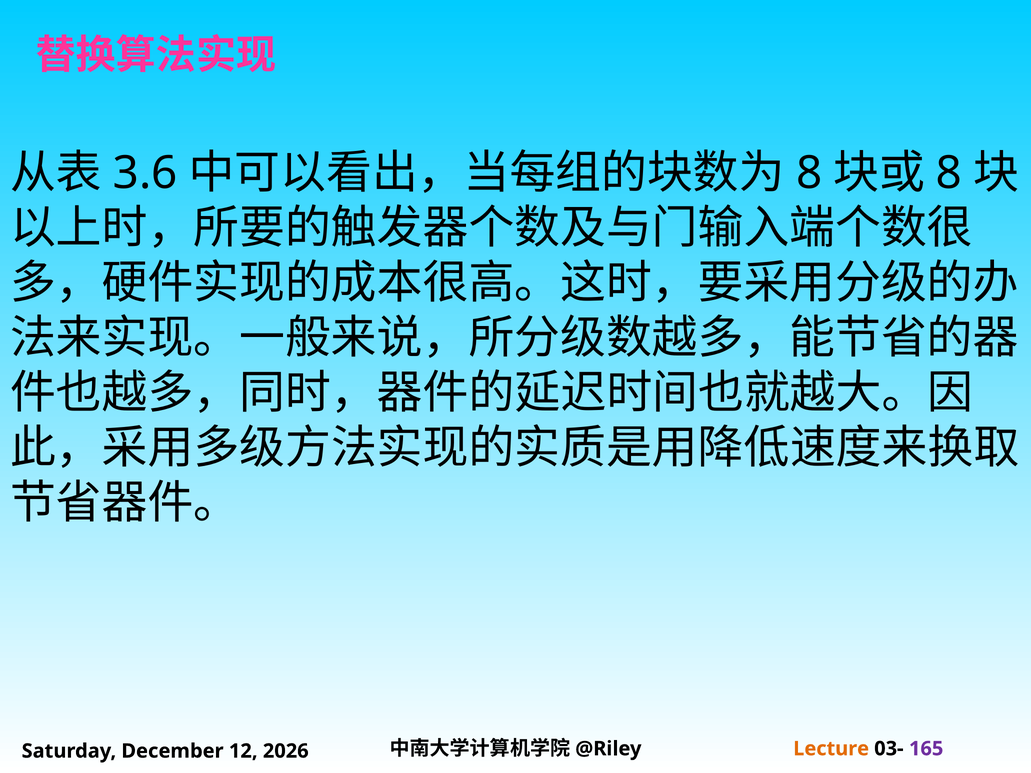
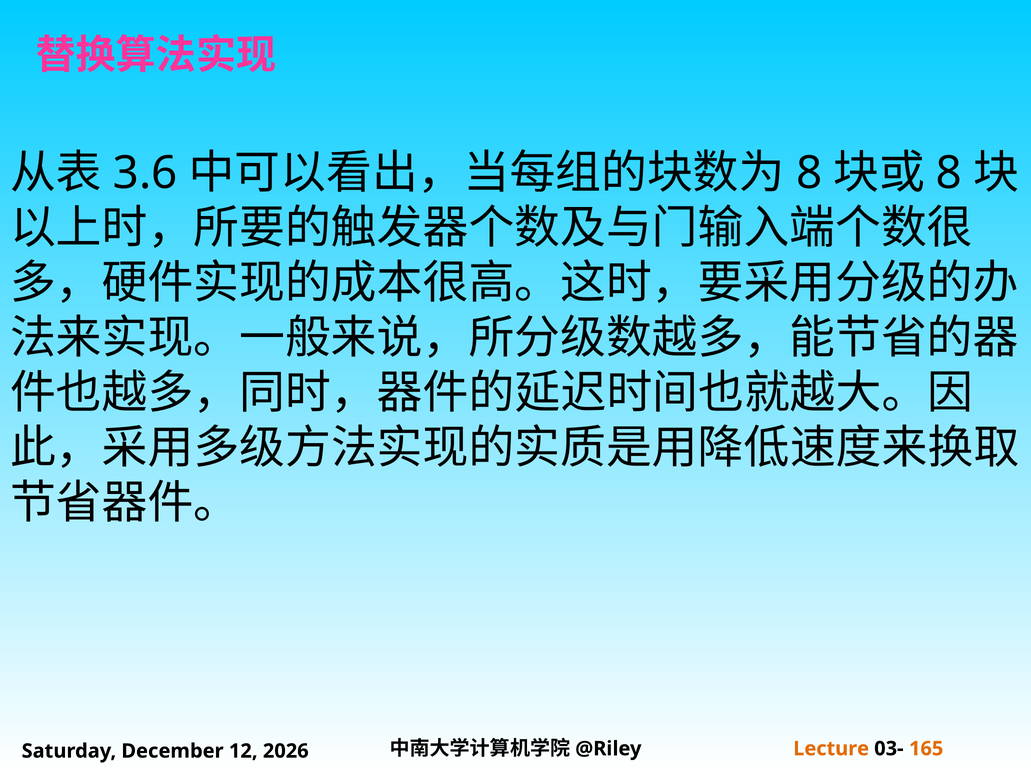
165 colour: purple -> orange
